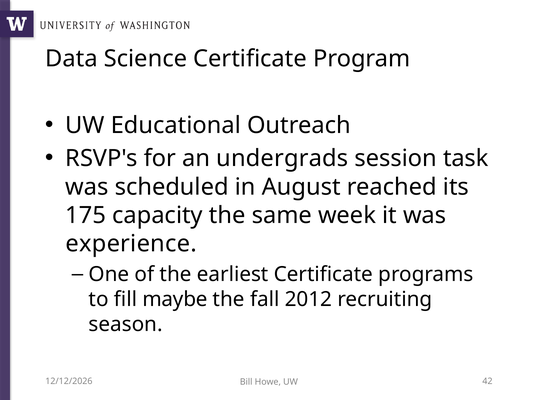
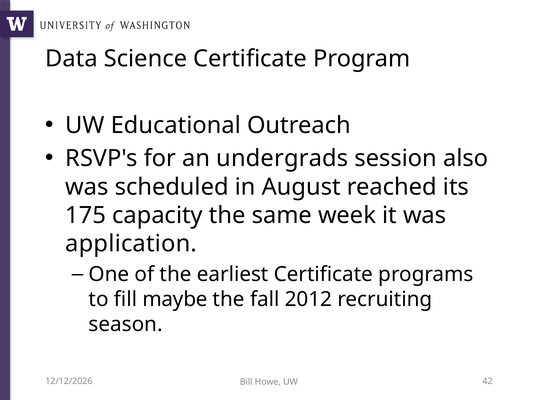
task: task -> also
experience: experience -> application
